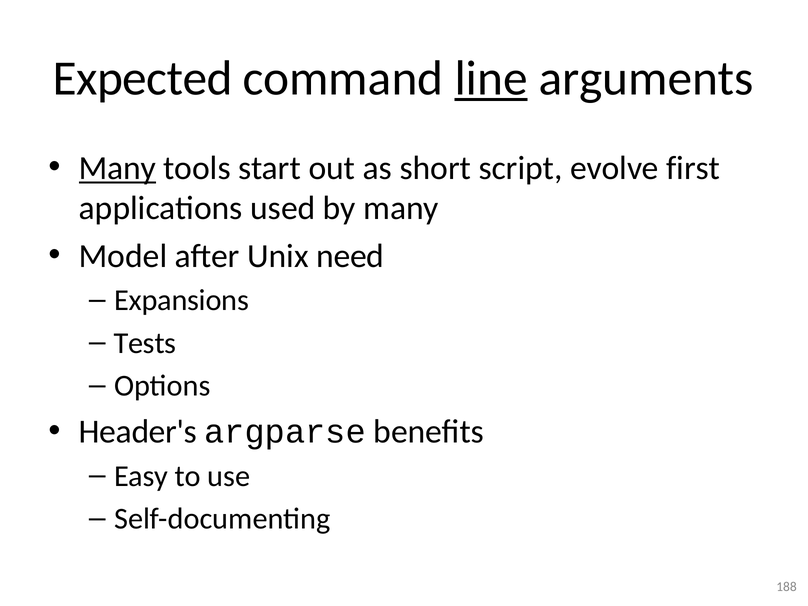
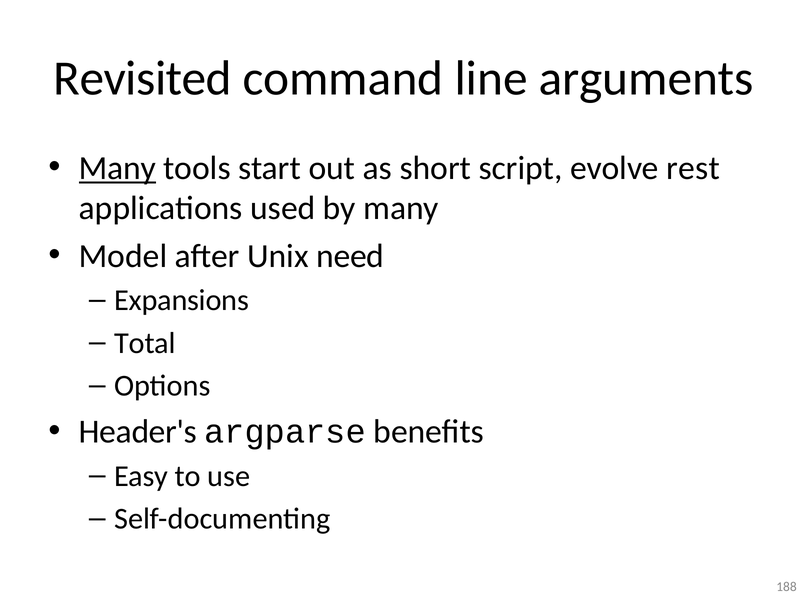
Expected: Expected -> Revisited
line underline: present -> none
first: first -> rest
Tests: Tests -> Total
